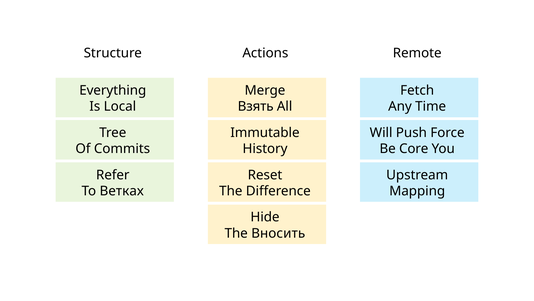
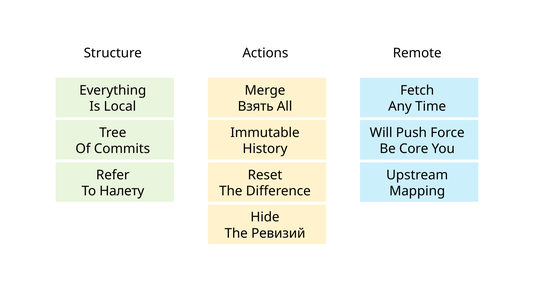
Ветках: Ветках -> Налету
Вносить: Вносить -> Ревизий
